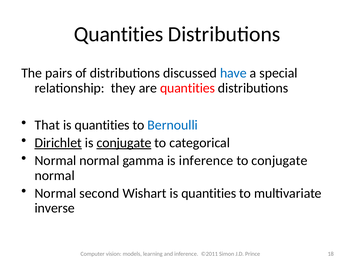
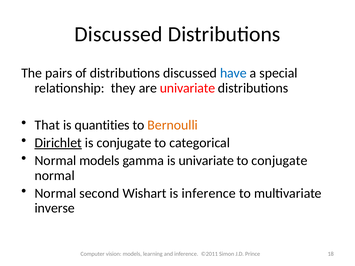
Quantities at (119, 34): Quantities -> Discussed
are quantities: quantities -> univariate
Bernoulli colour: blue -> orange
conjugate at (124, 143) underline: present -> none
Normal normal: normal -> models
is inference: inference -> univariate
Wishart is quantities: quantities -> inference
